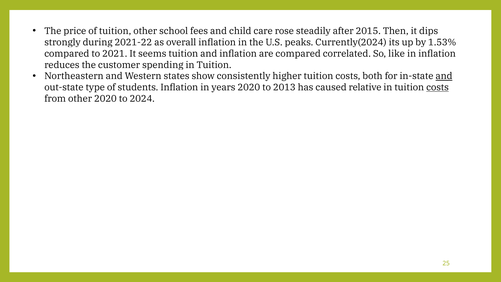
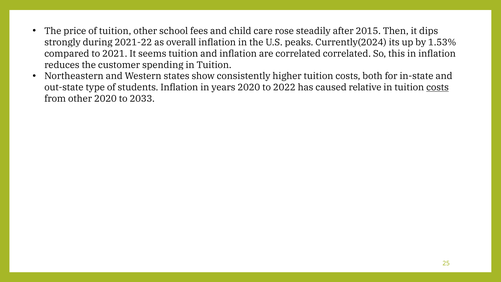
are compared: compared -> correlated
like: like -> this
and at (444, 76) underline: present -> none
2013: 2013 -> 2022
2024: 2024 -> 2033
